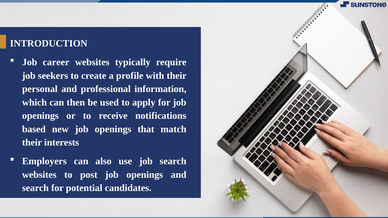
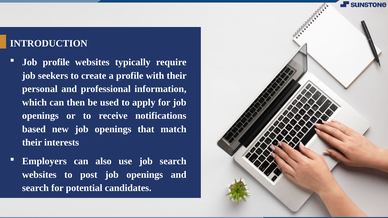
Job career: career -> profile
